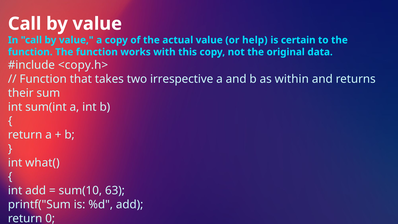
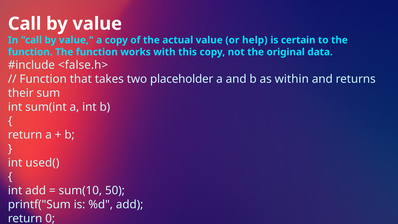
<copy.h>: <copy.h> -> <false.h>
irrespective: irrespective -> placeholder
what(: what( -> used(
63: 63 -> 50
